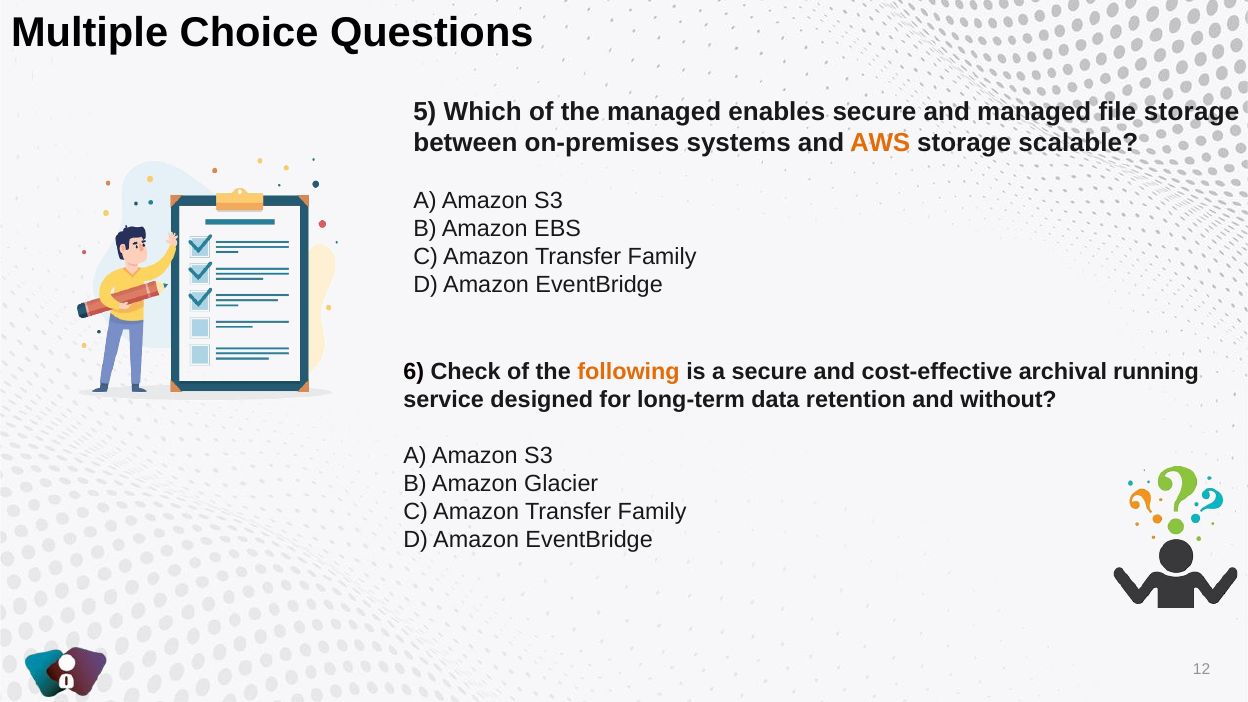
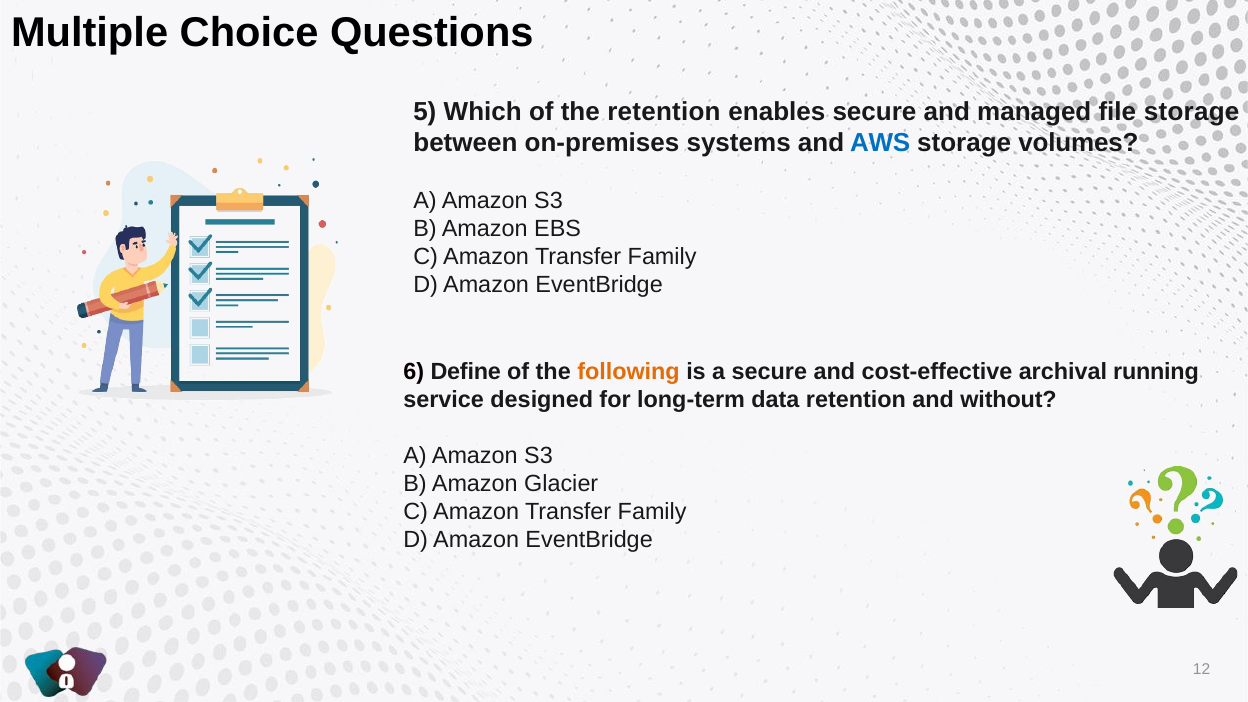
the managed: managed -> retention
AWS colour: orange -> blue
scalable: scalable -> volumes
Check: Check -> Define
